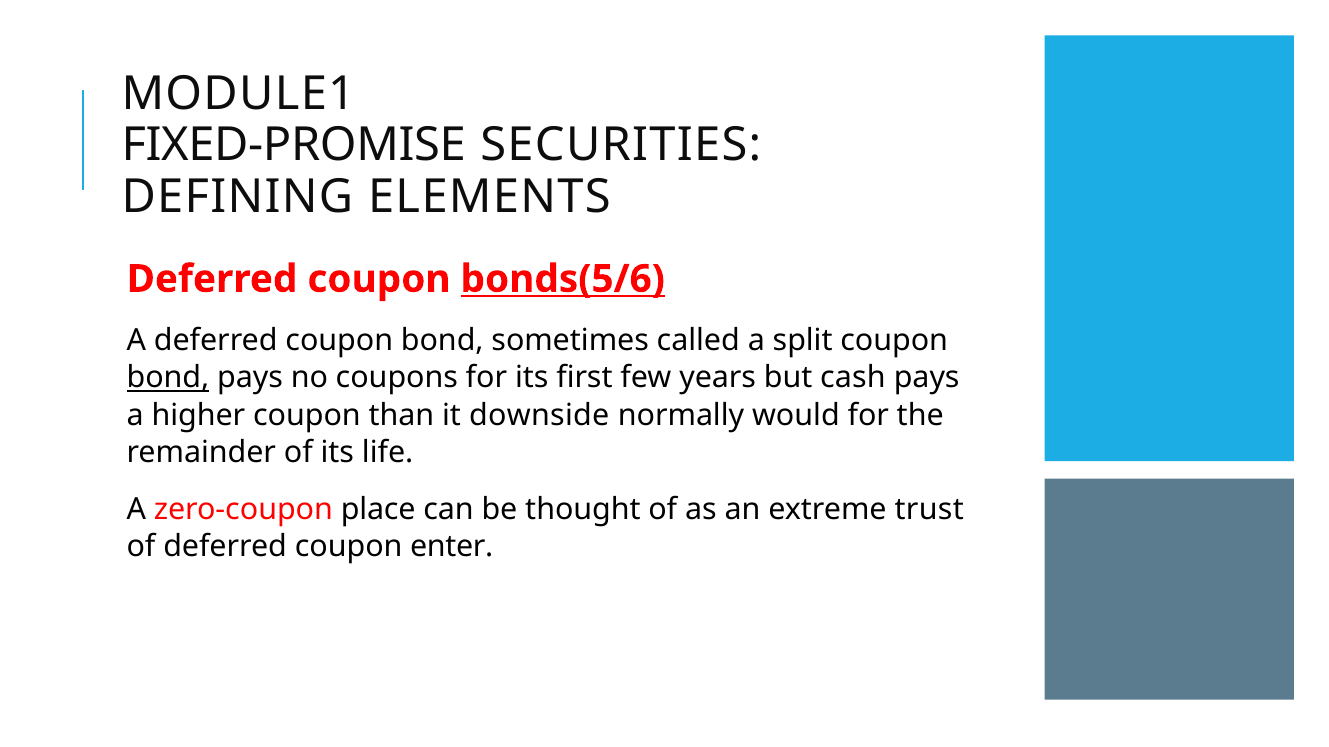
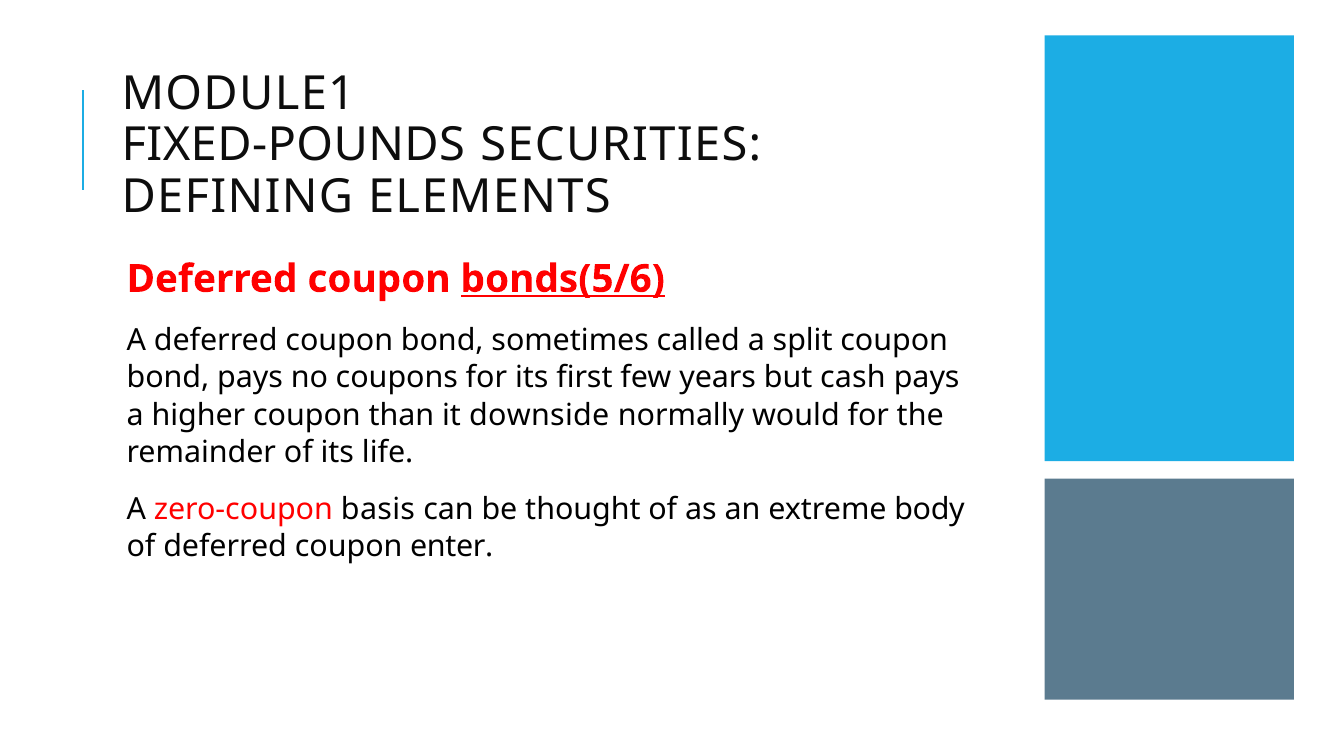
FIXED-PROMISE: FIXED-PROMISE -> FIXED-POUNDS
bond at (168, 378) underline: present -> none
place: place -> basis
trust: trust -> body
